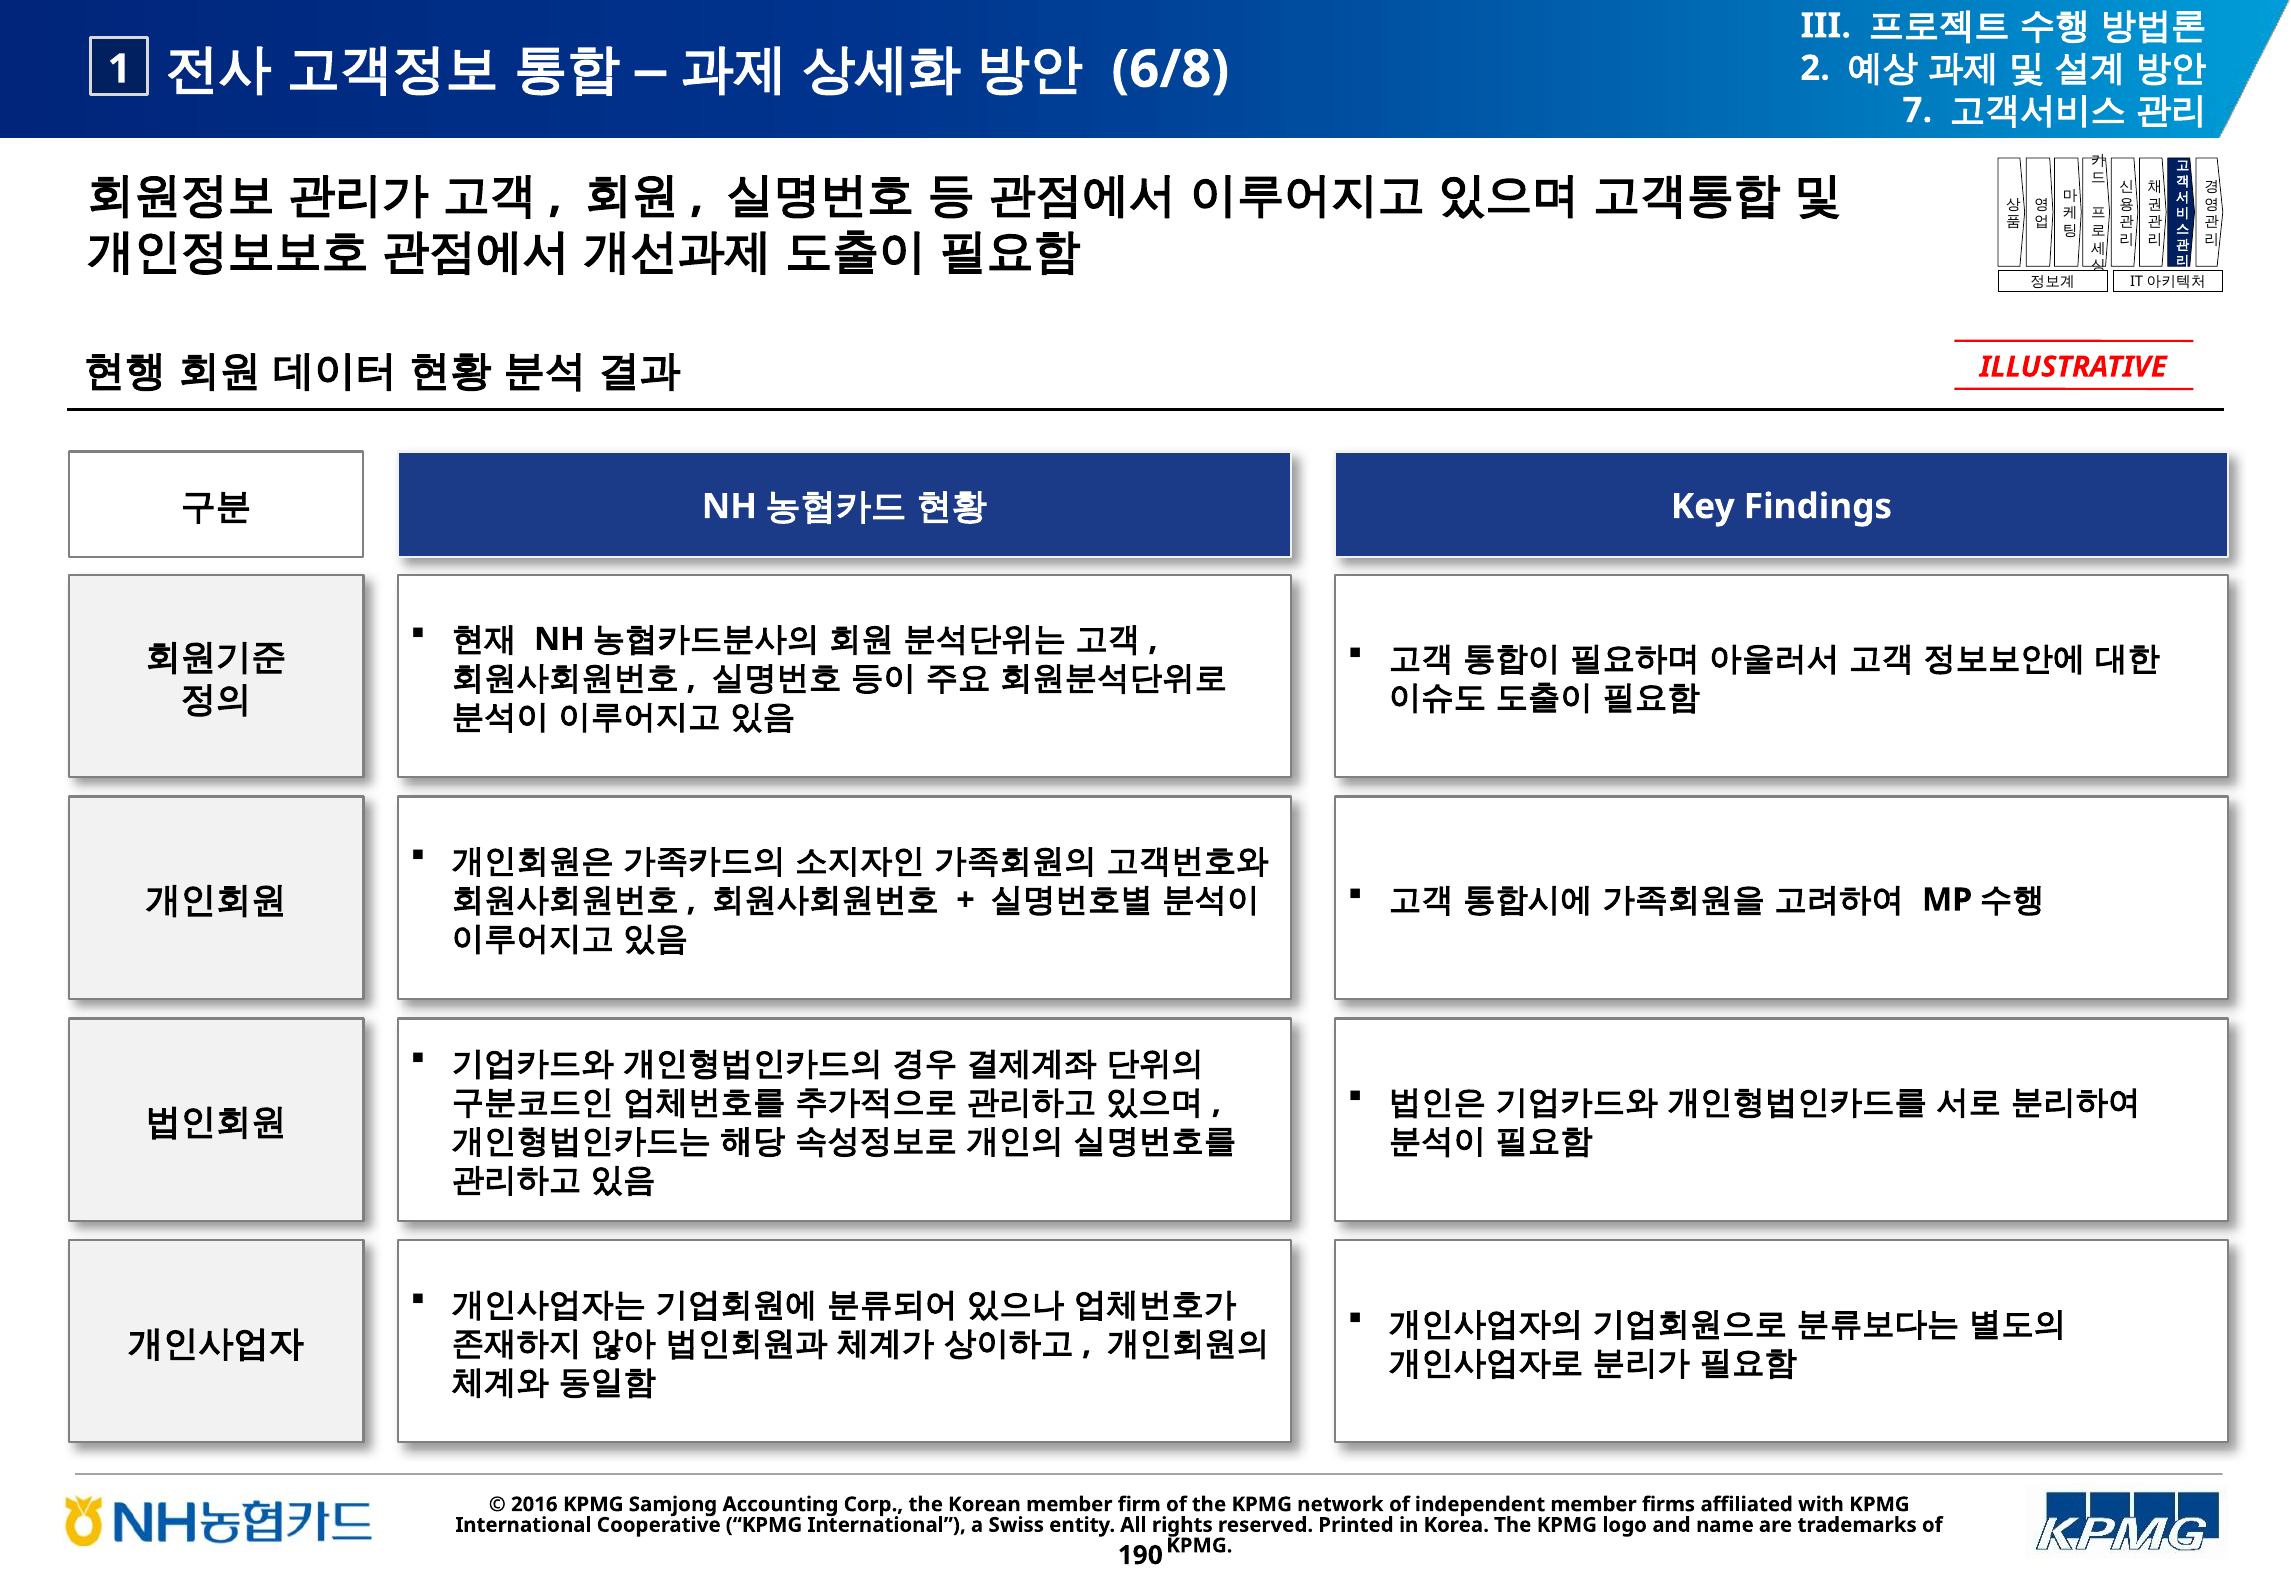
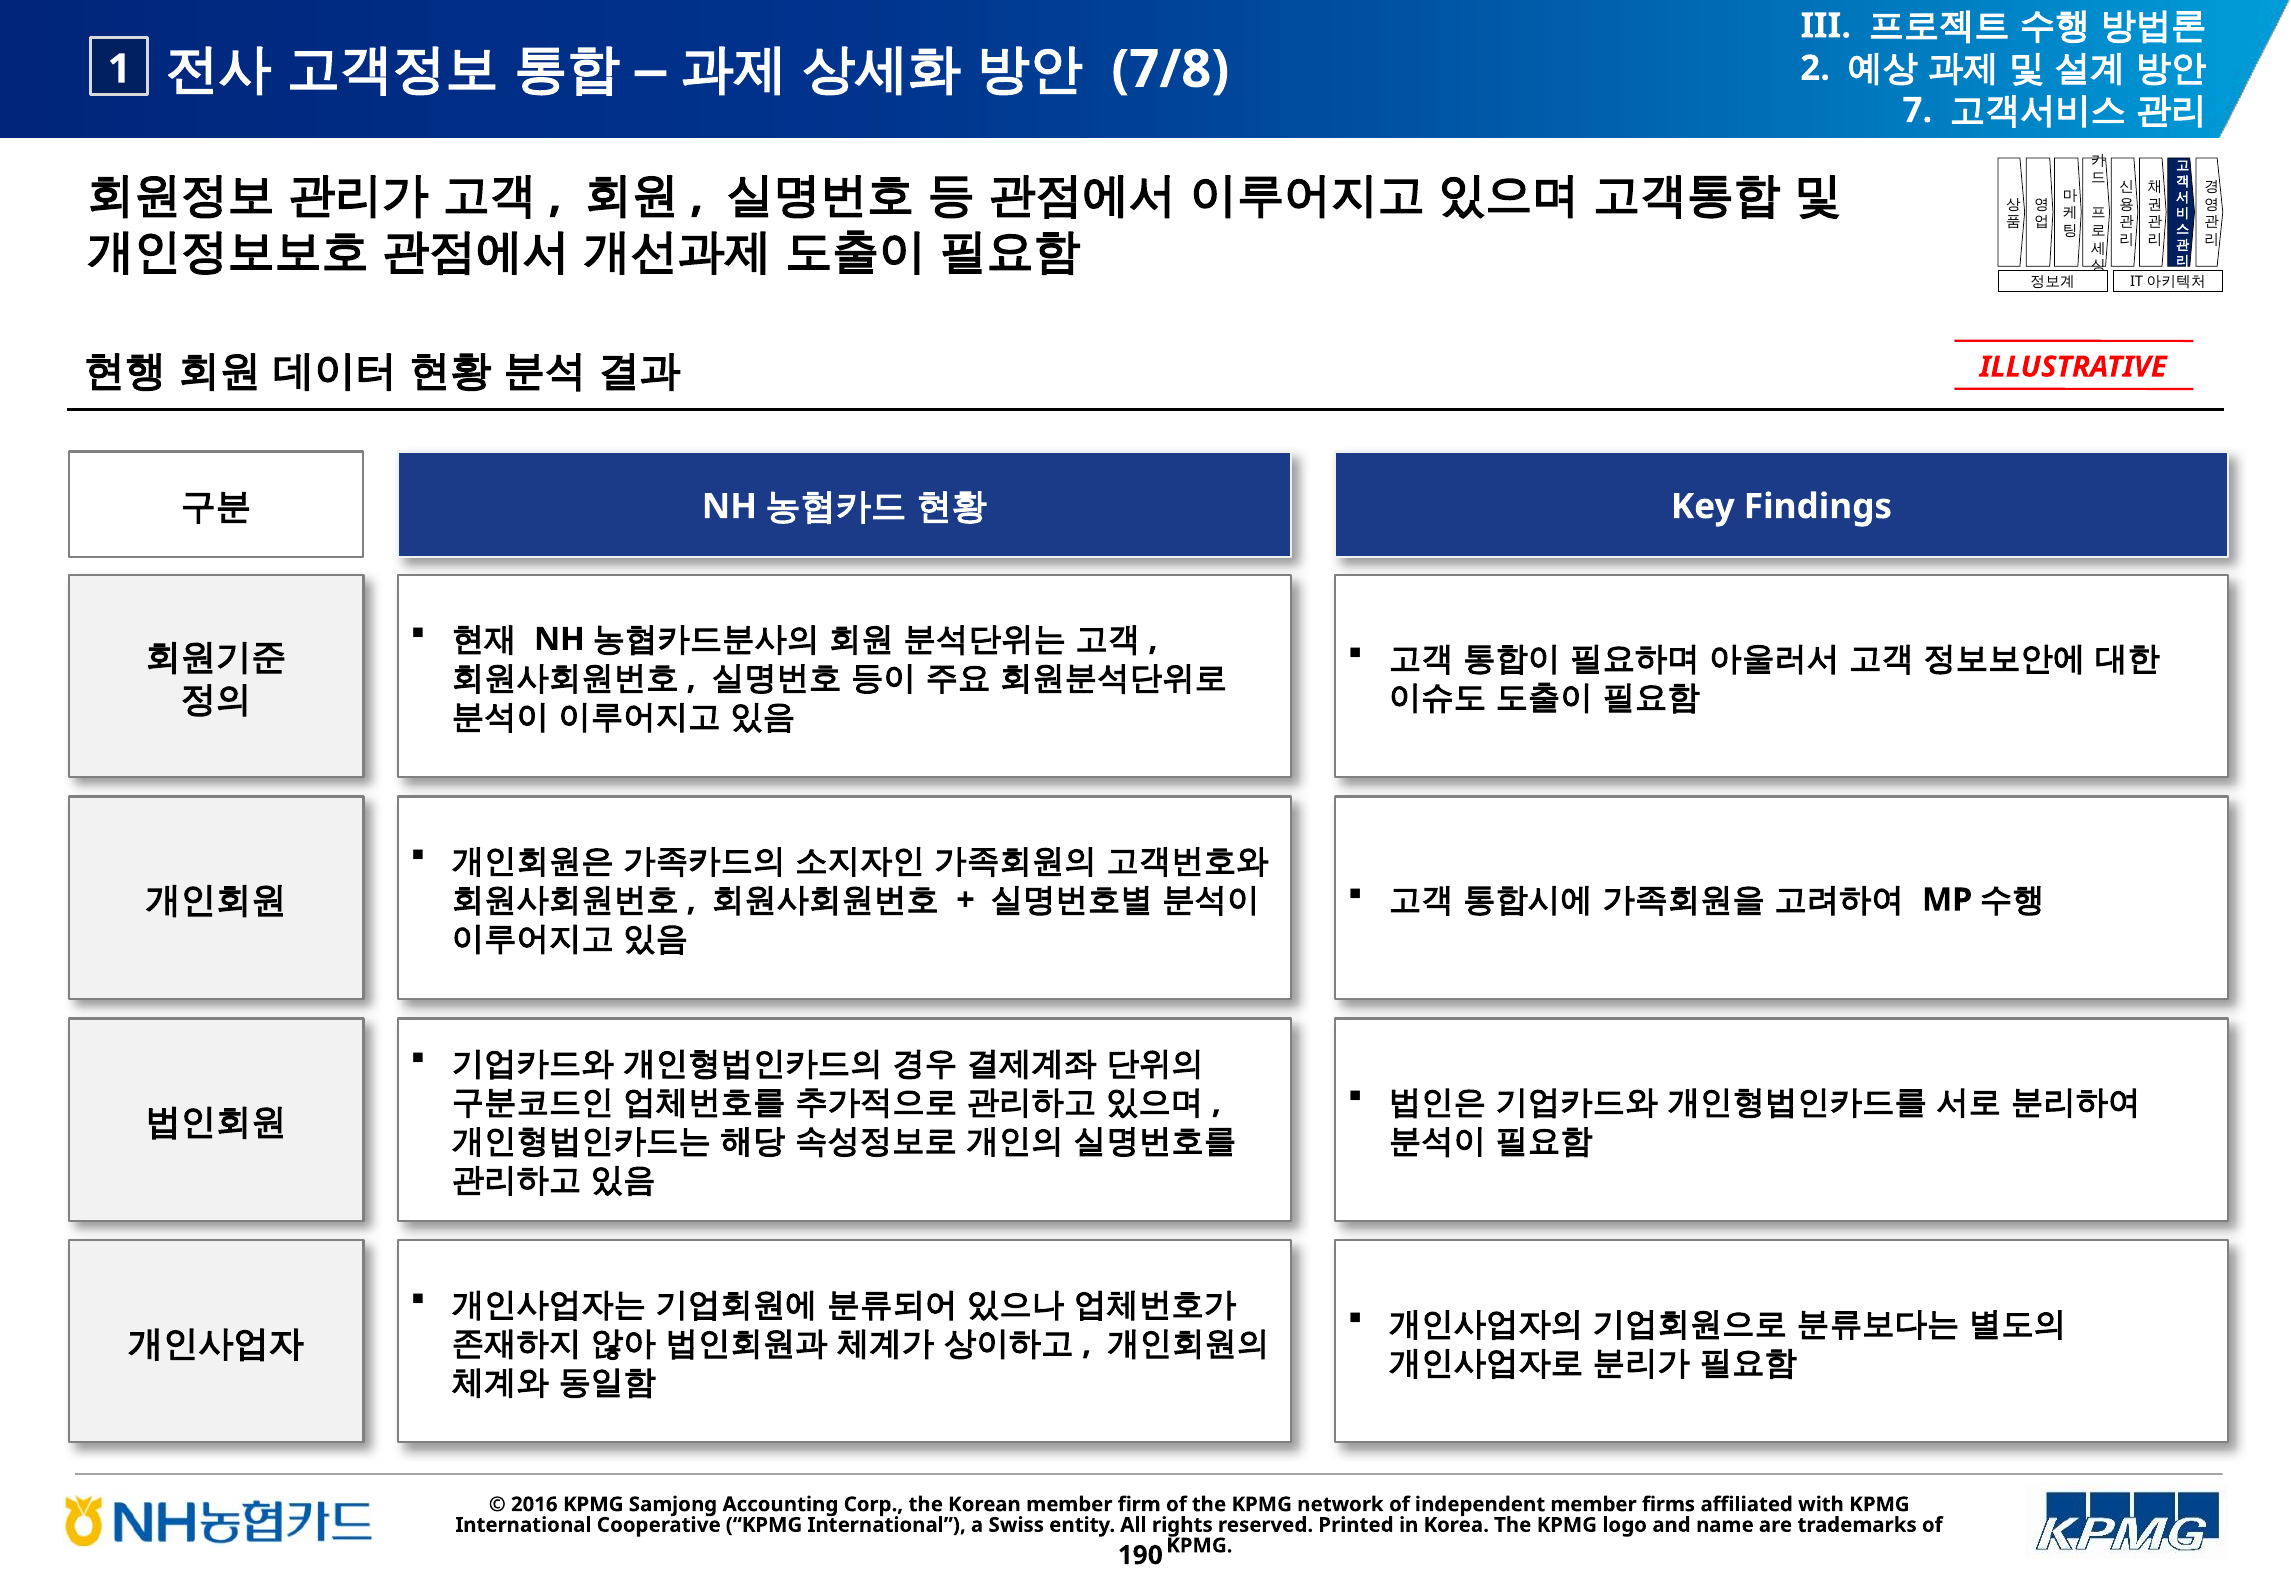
6/8: 6/8 -> 7/8
